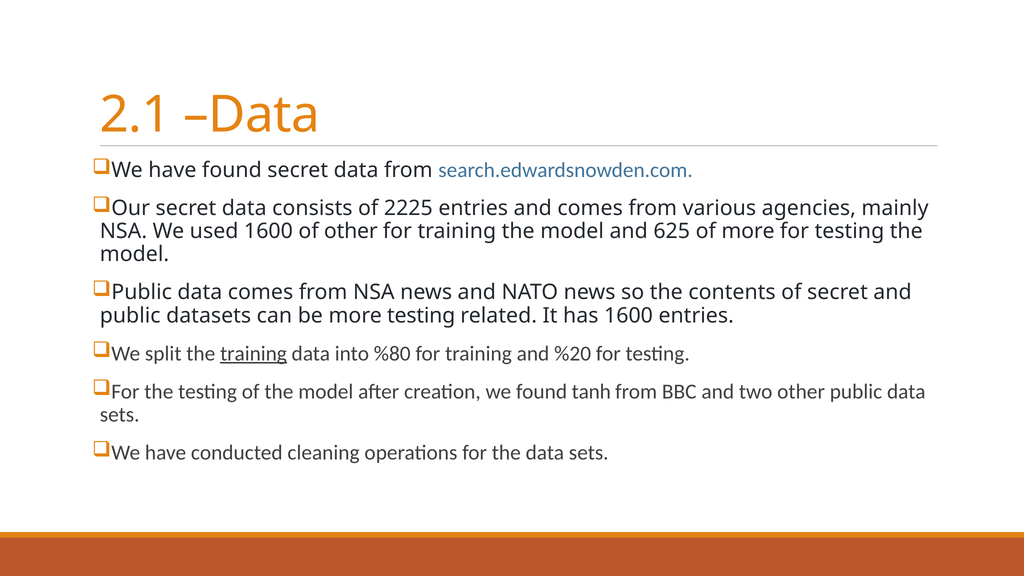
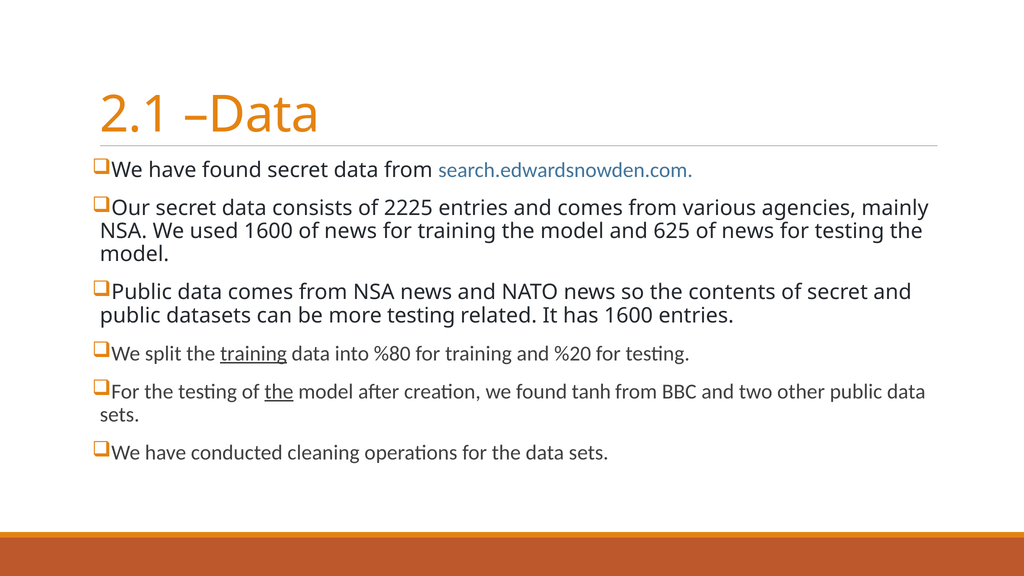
1600 of other: other -> news
625 of more: more -> news
the at (279, 392) underline: none -> present
